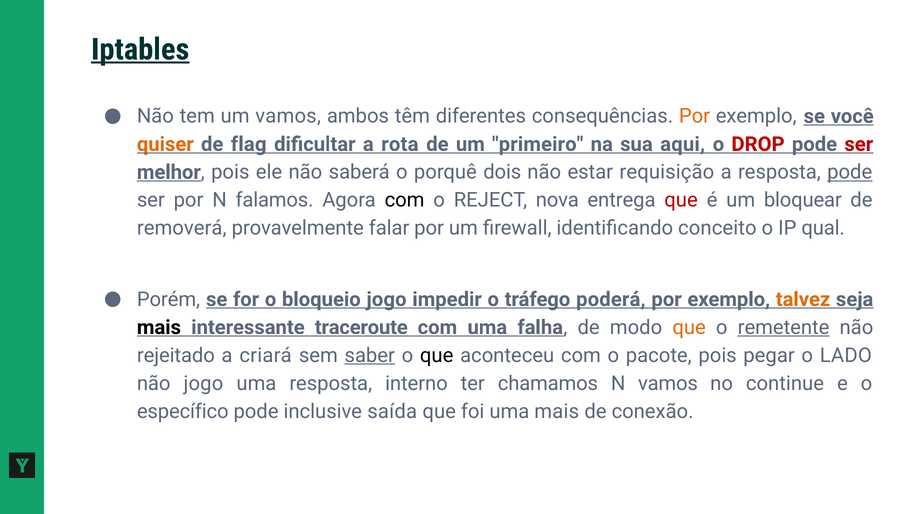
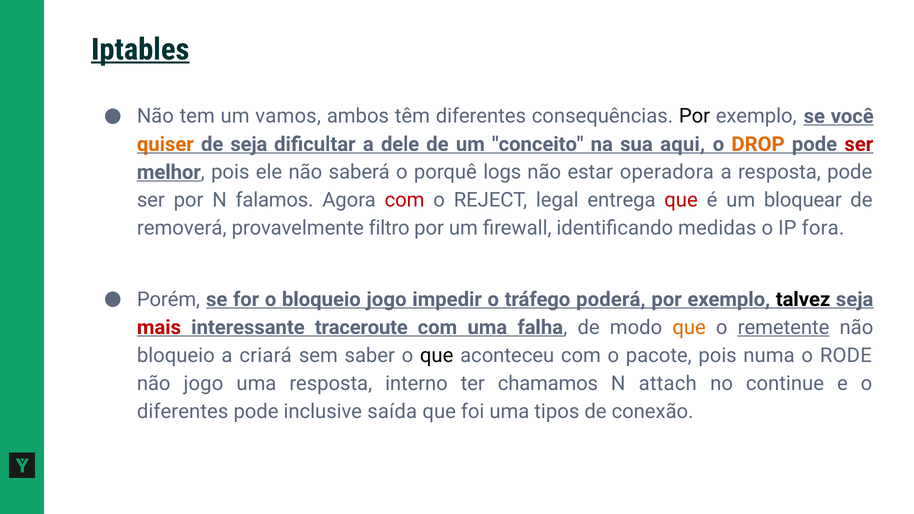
Por at (694, 116) colour: orange -> black
de flag: flag -> seja
rota: rota -> dele
primeiro: primeiro -> conceito
DROP colour: red -> orange
dois: dois -> logs
requisição: requisição -> operadora
pode at (850, 172) underline: present -> none
com at (405, 200) colour: black -> red
nova: nova -> legal
falar: falar -> filtro
conceito: conceito -> medidas
qual: qual -> fora
talvez colour: orange -> black
mais at (159, 327) colour: black -> red
rejeitado at (176, 355): rejeitado -> bloqueio
saber underline: present -> none
pegar: pegar -> numa
LADO: LADO -> RODE
N vamos: vamos -> attach
específico at (183, 411): específico -> diferentes
uma mais: mais -> tipos
